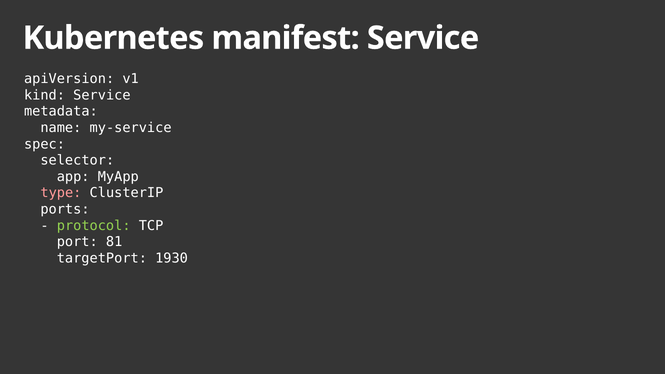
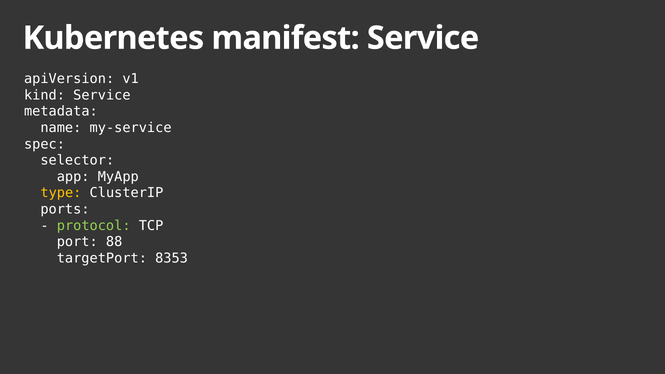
type colour: pink -> yellow
81: 81 -> 88
1930: 1930 -> 8353
